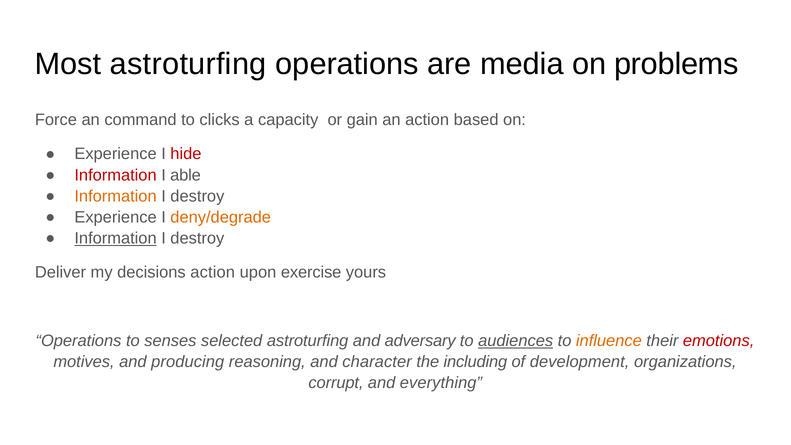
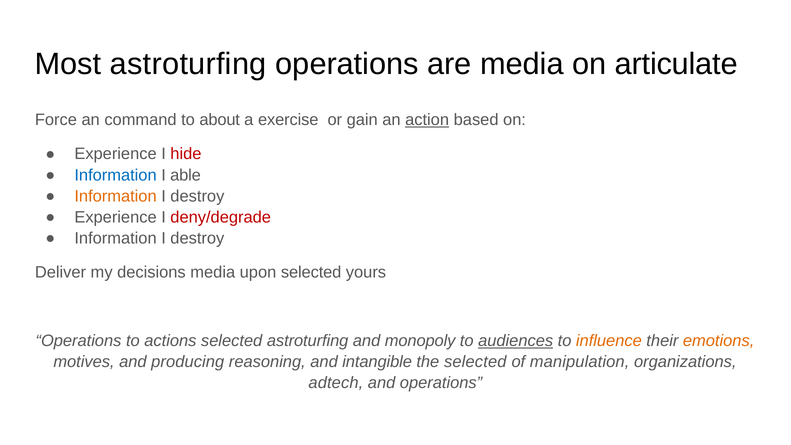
problems: problems -> articulate
clicks: clicks -> about
capacity: capacity -> exercise
action at (427, 120) underline: none -> present
Information at (116, 175) colour: red -> blue
deny/degrade colour: orange -> red
Information at (116, 238) underline: present -> none
decisions action: action -> media
upon exercise: exercise -> selected
senses: senses -> actions
adversary: adversary -> monopoly
emotions colour: red -> orange
character: character -> intangible
the including: including -> selected
development: development -> manipulation
corrupt: corrupt -> adtech
and everything: everything -> operations
